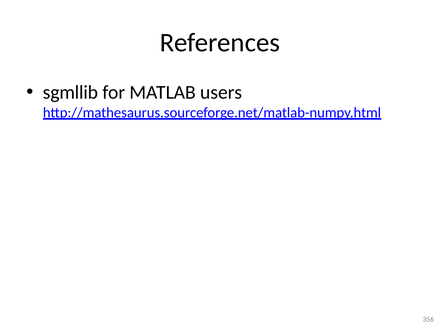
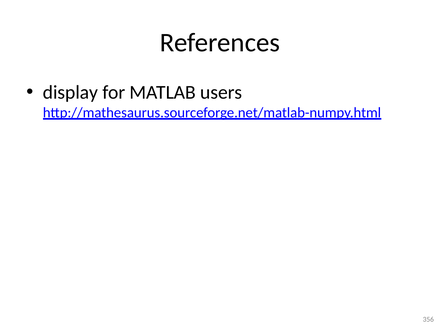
sgmllib: sgmllib -> display
